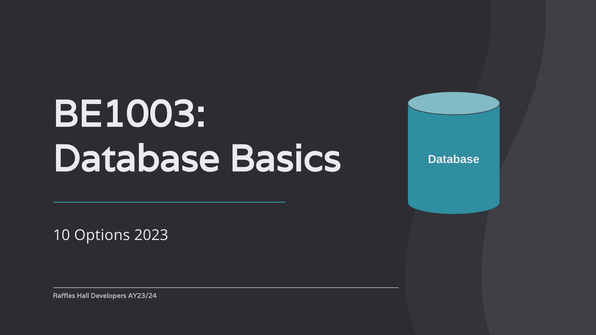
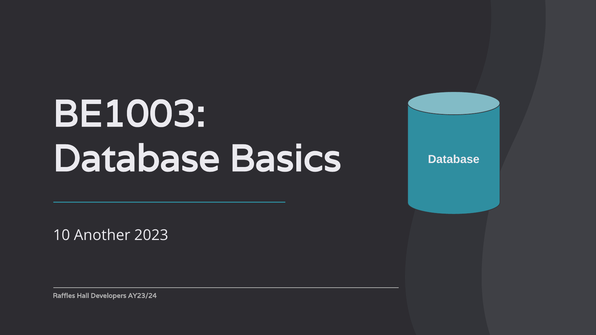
Options: Options -> Another
